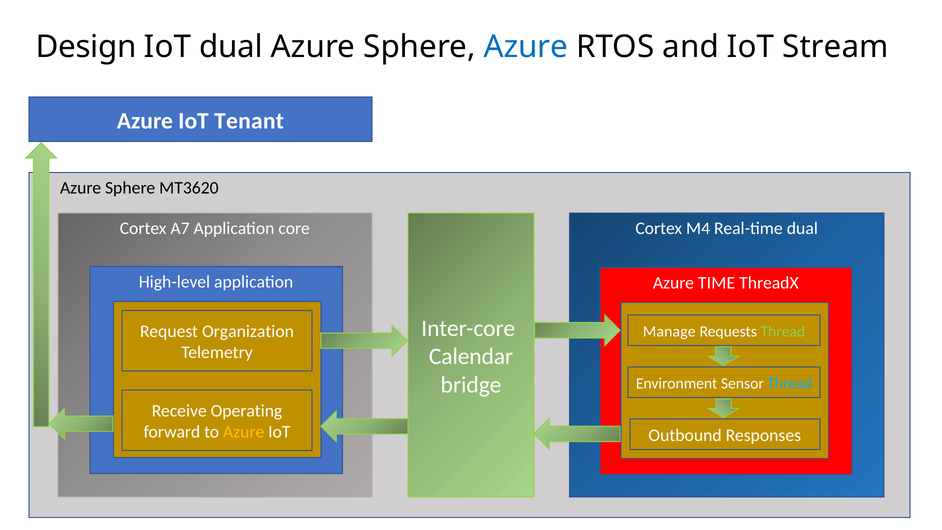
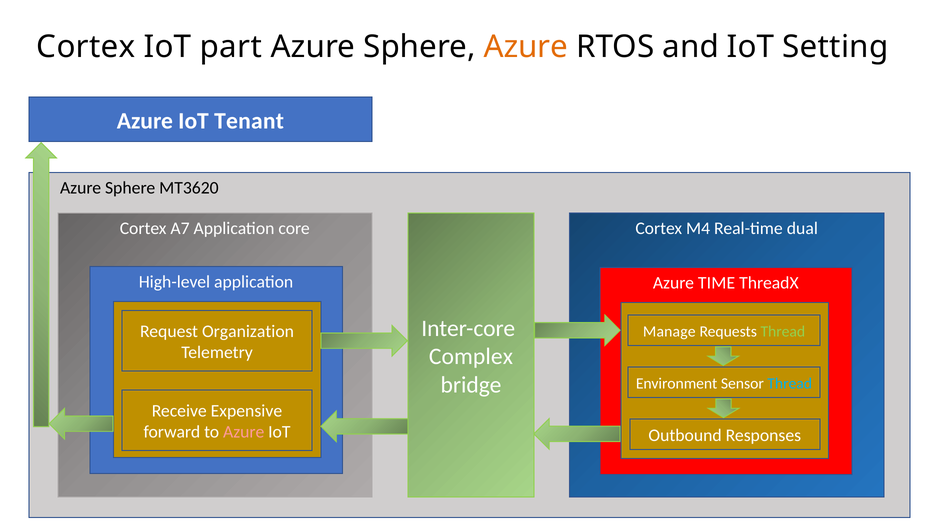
Design at (86, 47): Design -> Cortex
IoT dual: dual -> part
Azure at (526, 47) colour: blue -> orange
Stream: Stream -> Setting
Calendar: Calendar -> Complex
Operating: Operating -> Expensive
Azure at (244, 432) colour: yellow -> pink
